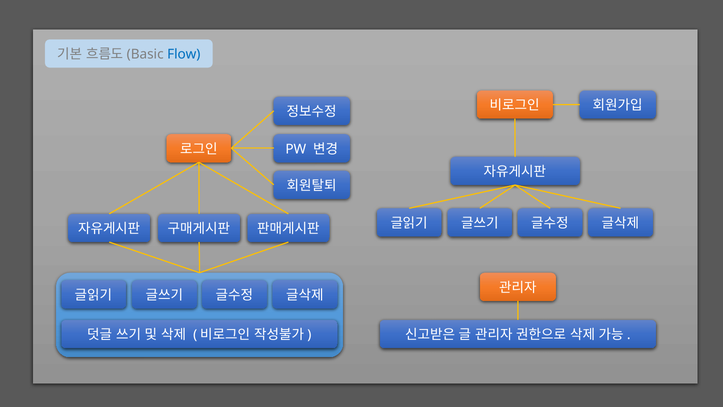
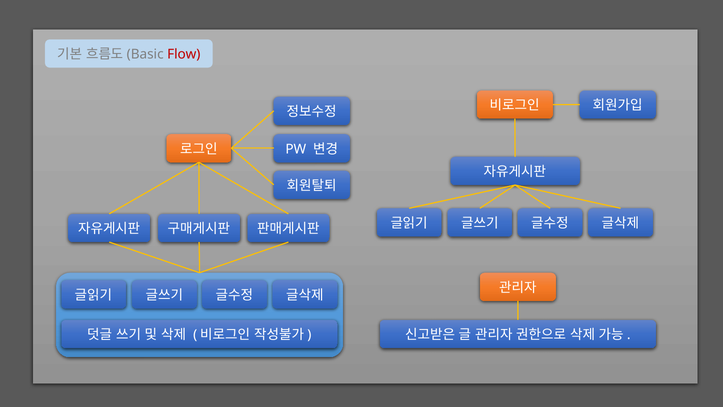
Flow colour: blue -> red
